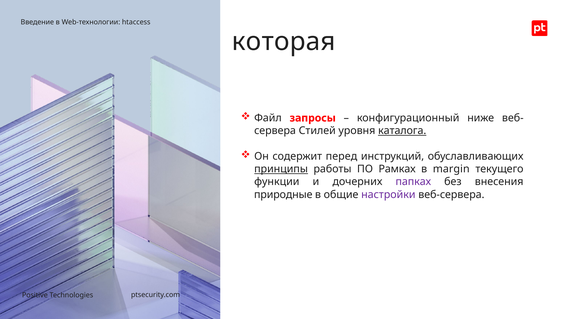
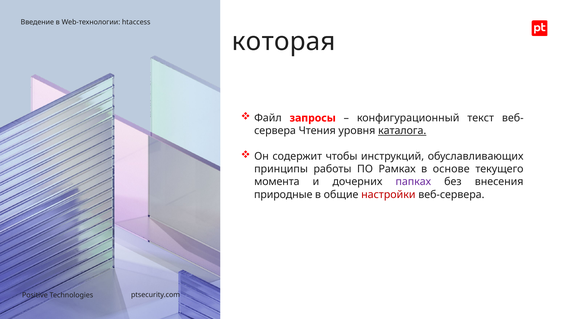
ниже: ниже -> текст
Стилей: Стилей -> Чтения
перед: перед -> чтобы
принципы underline: present -> none
margin: margin -> основе
функции: функции -> момента
настройки colour: purple -> red
